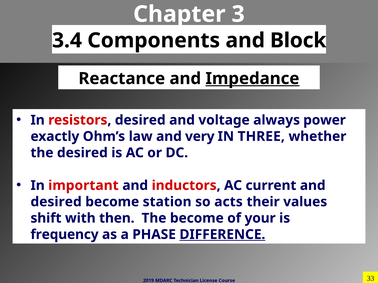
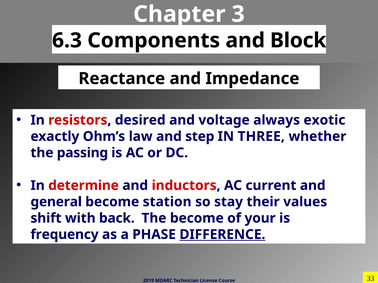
3.4: 3.4 -> 6.3
Impedance underline: present -> none
power: power -> exotic
very: very -> step
the desired: desired -> passing
important: important -> determine
desired at (56, 202): desired -> general
acts: acts -> stay
then: then -> back
